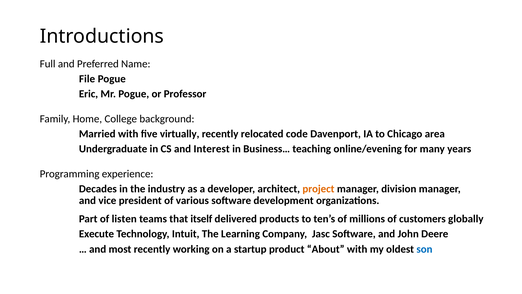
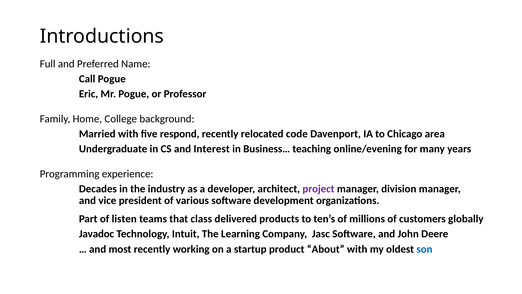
File: File -> Call
virtually: virtually -> respond
project colour: orange -> purple
itself: itself -> class
Execute: Execute -> Javadoc
